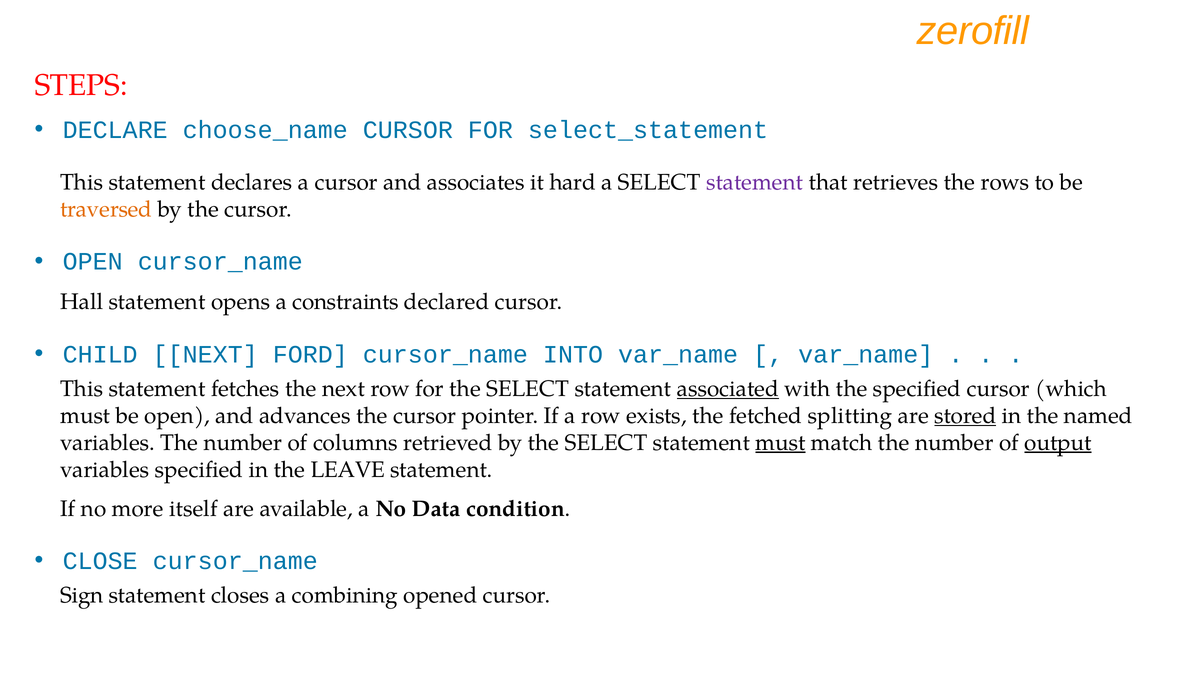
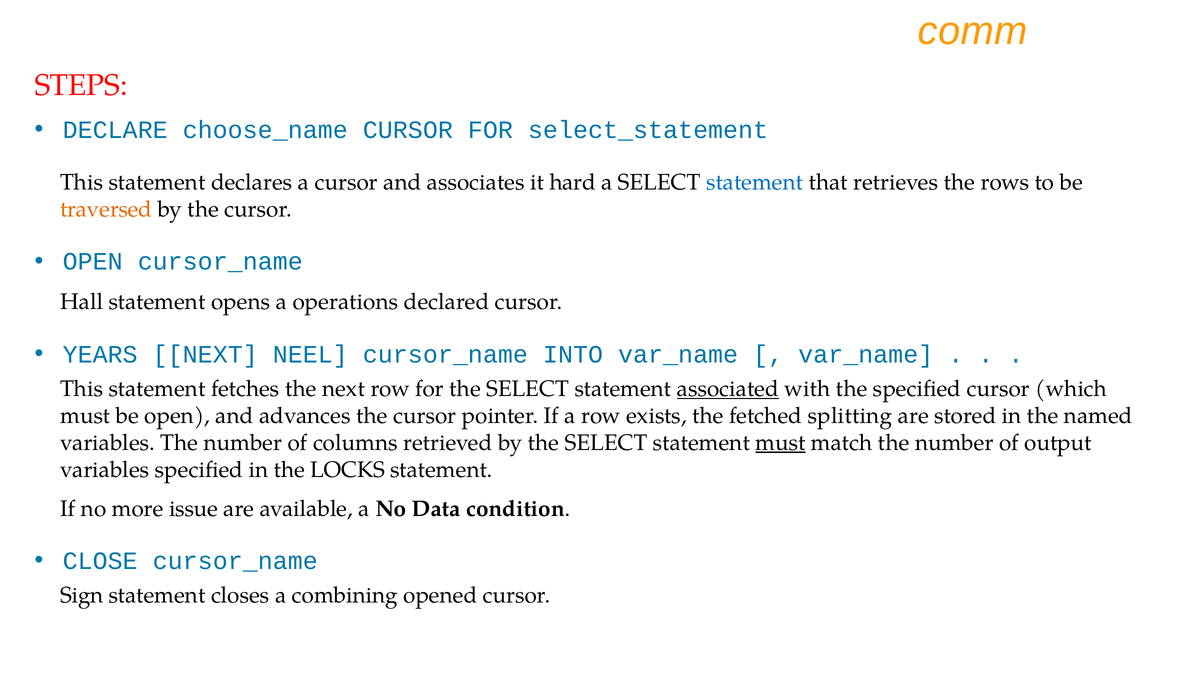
zerofill: zerofill -> comm
statement at (755, 182) colour: purple -> blue
constraints: constraints -> operations
CHILD: CHILD -> YEARS
FORD: FORD -> NEEL
stored underline: present -> none
output underline: present -> none
LEAVE: LEAVE -> LOCKS
itself: itself -> issue
